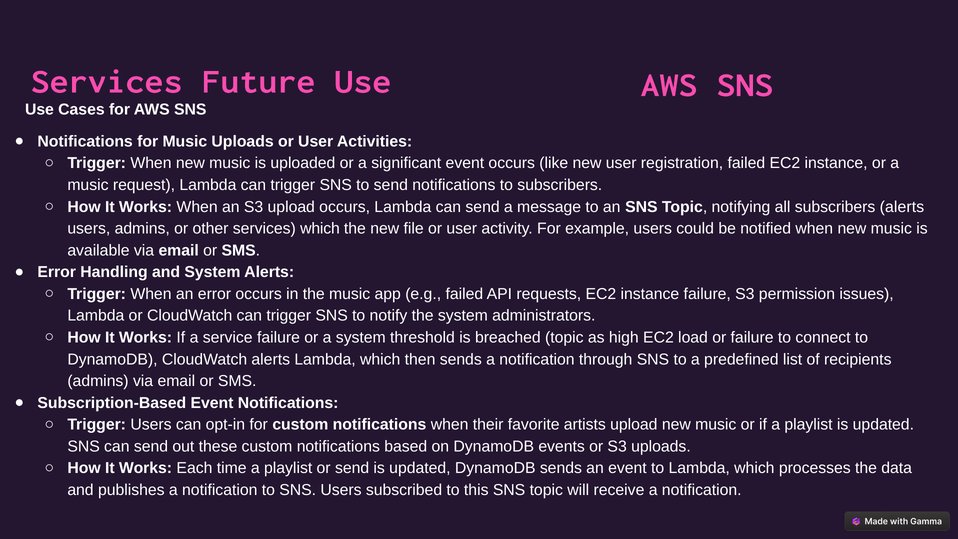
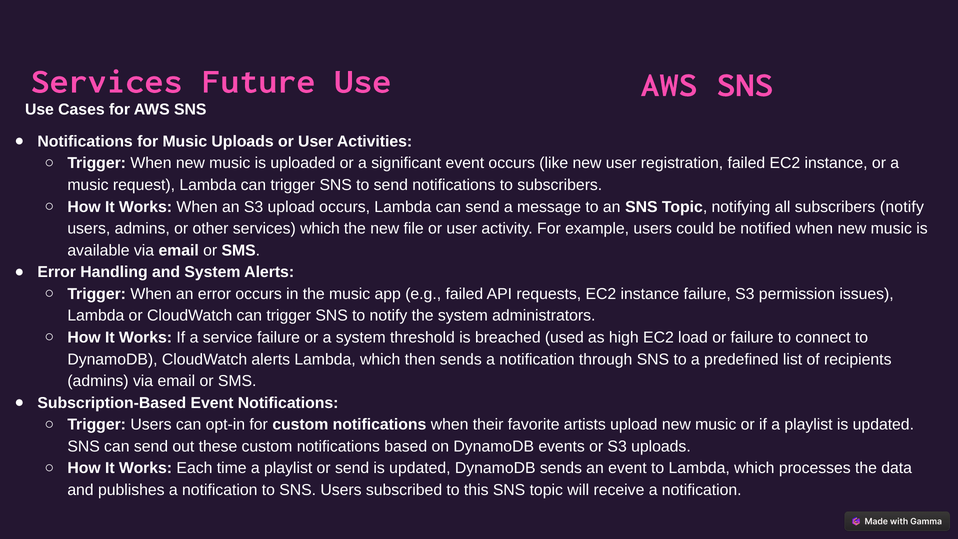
subscribers alerts: alerts -> notify
breached topic: topic -> used
